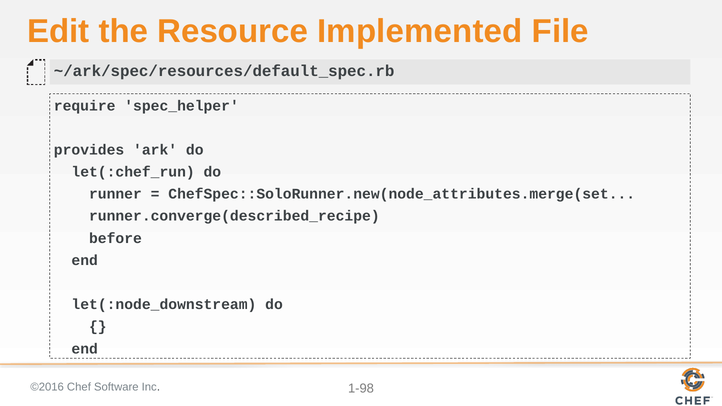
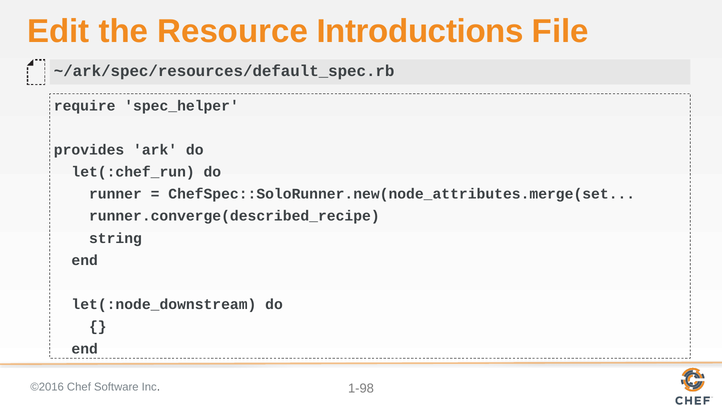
Implemented: Implemented -> Introductions
before: before -> string
